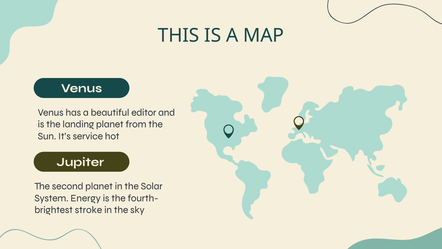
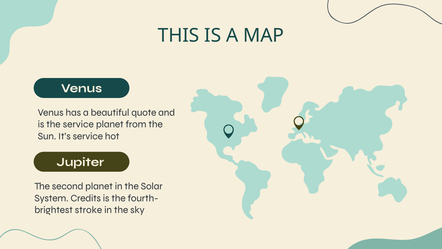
editor: editor -> quote
the landing: landing -> service
Energy: Energy -> Credits
